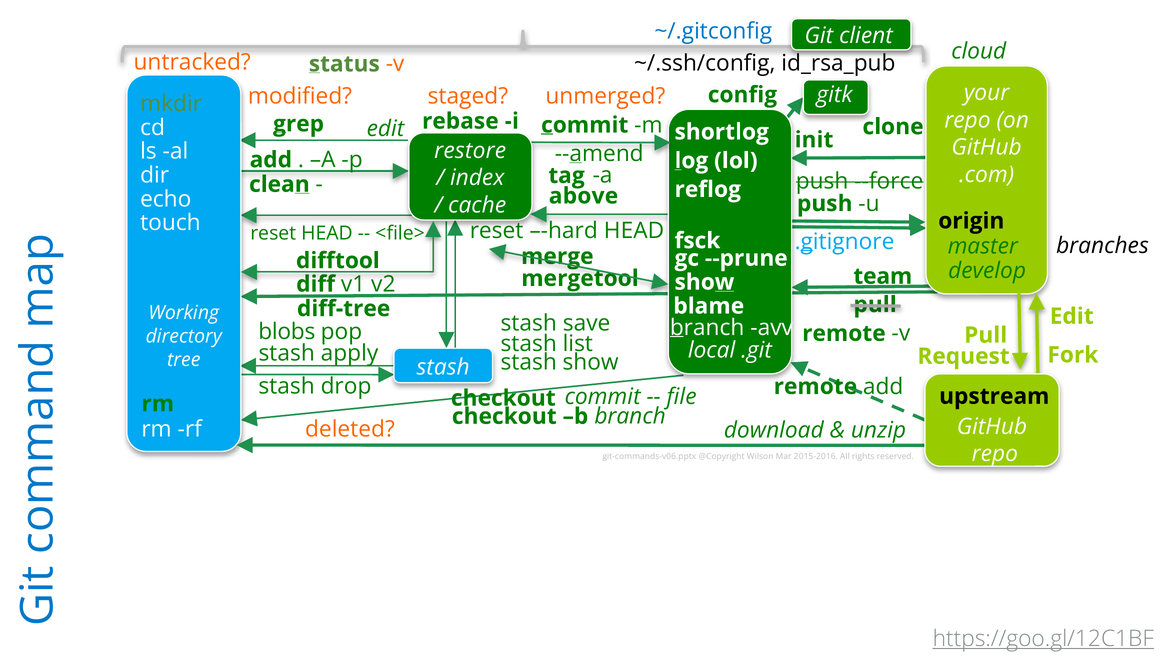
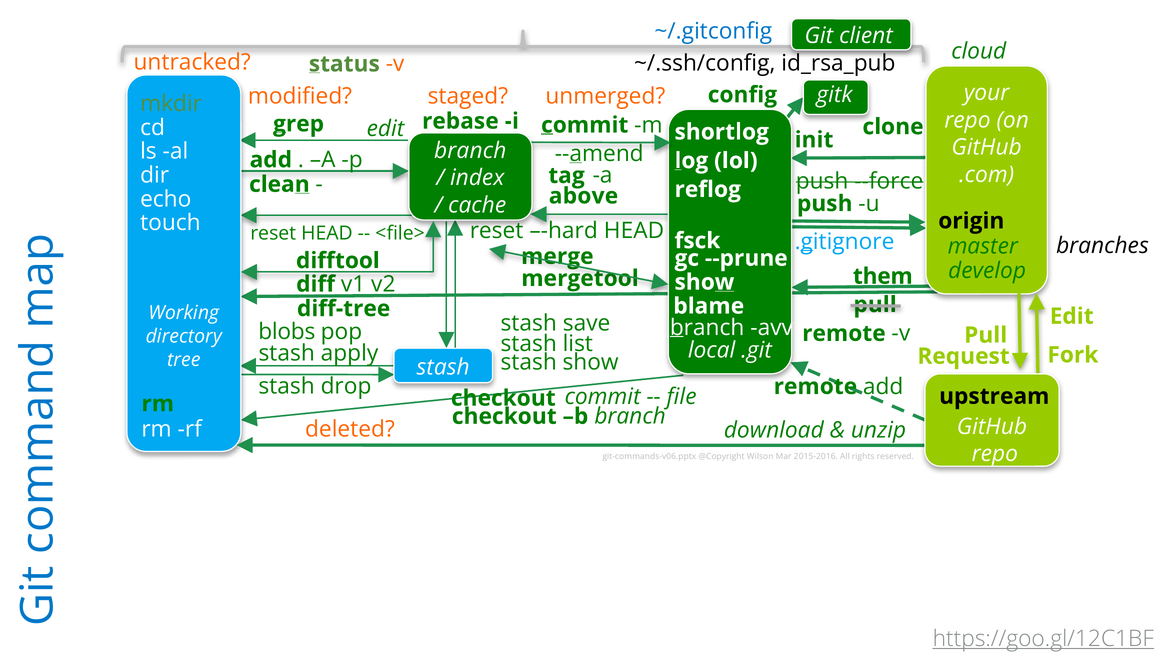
restore at (470, 151): restore -> branch
team: team -> them
